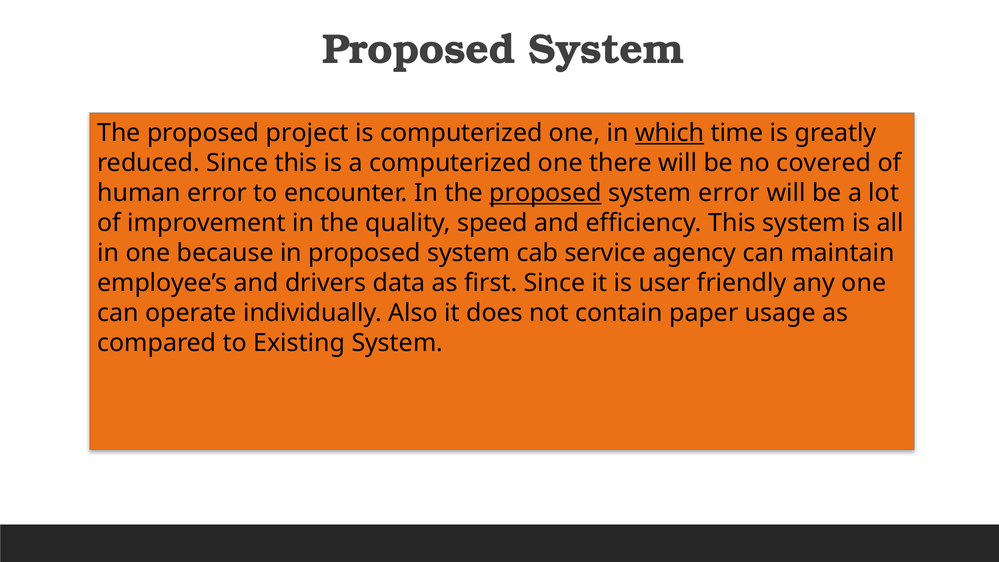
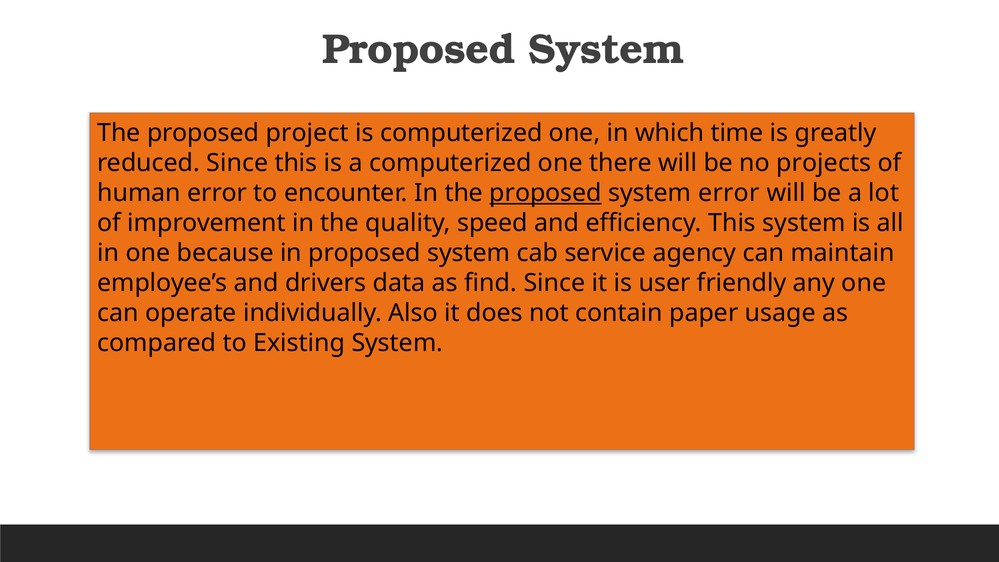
which underline: present -> none
covered: covered -> projects
first: first -> find
